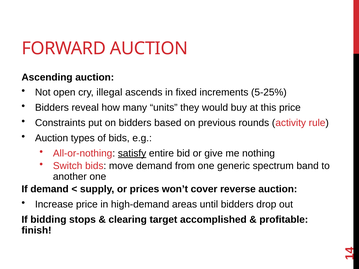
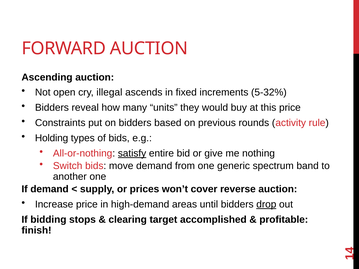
5-25%: 5-25% -> 5-32%
Auction at (52, 138): Auction -> Holding
drop underline: none -> present
